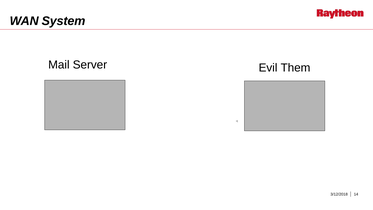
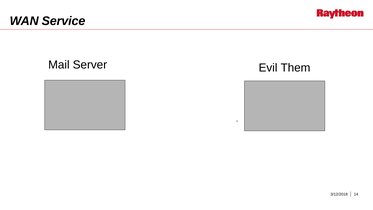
System: System -> Service
